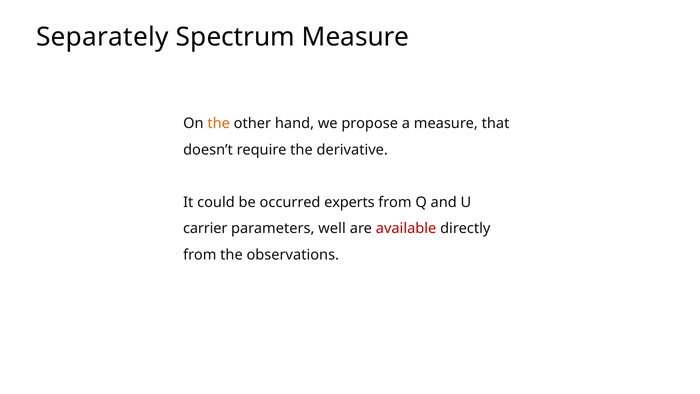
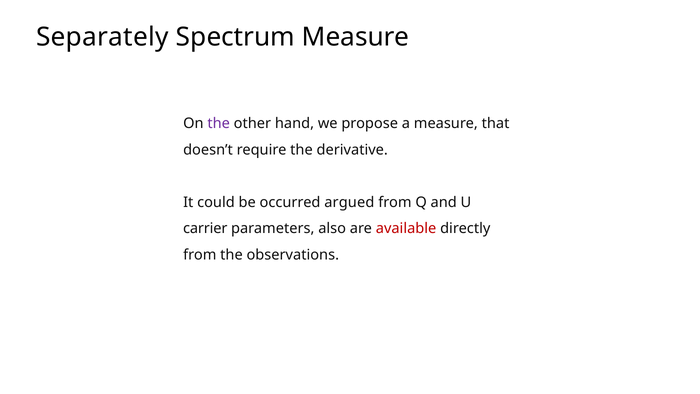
the at (219, 123) colour: orange -> purple
experts: experts -> argued
well: well -> also
